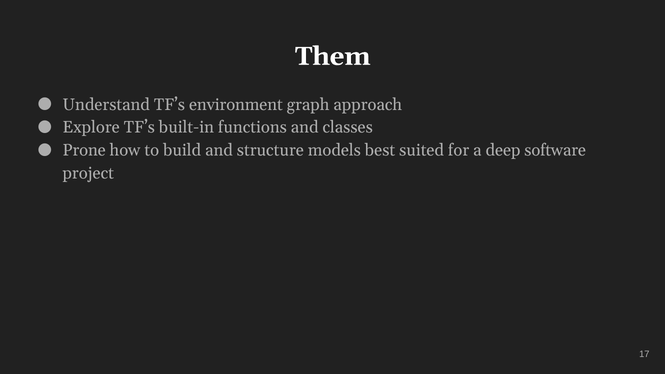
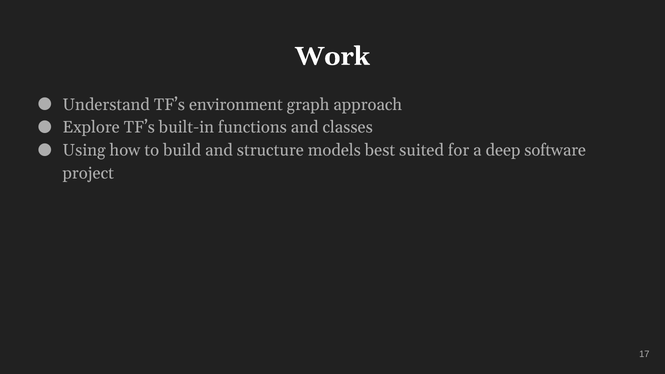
Them: Them -> Work
Prone: Prone -> Using
